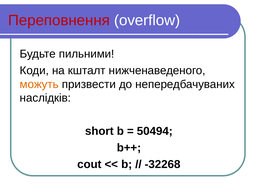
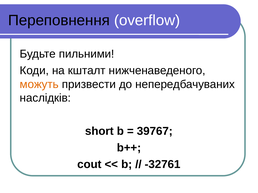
Переповнення colour: red -> black
50494: 50494 -> 39767
-32268: -32268 -> -32761
